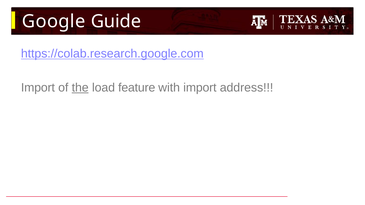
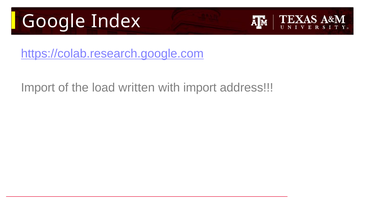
Guide: Guide -> Index
the underline: present -> none
feature: feature -> written
